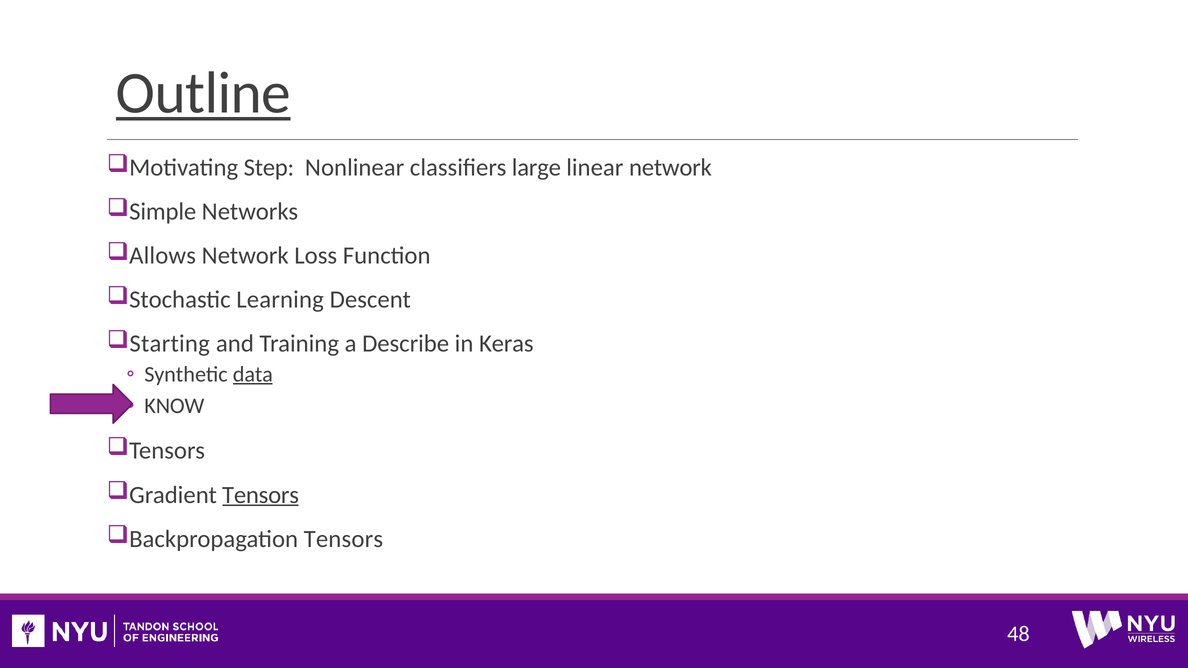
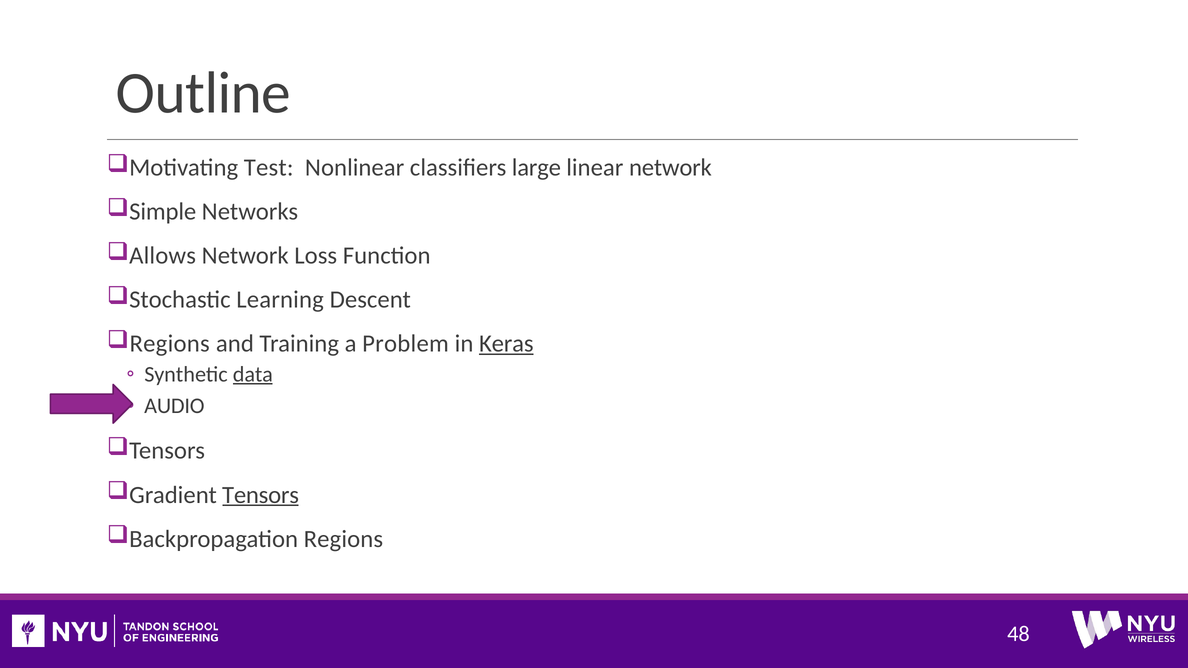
Outline underline: present -> none
Step: Step -> Test
Starting at (170, 344): Starting -> Regions
Describe: Describe -> Problem
Keras underline: none -> present
KNOW: KNOW -> AUDIO
Backpropagation Tensors: Tensors -> Regions
